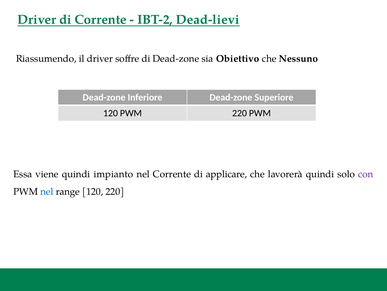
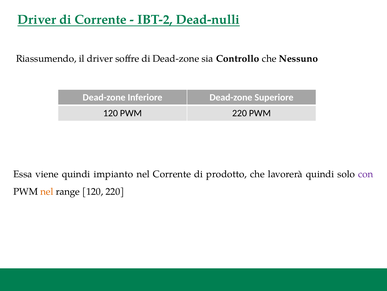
Dead-lievi: Dead-lievi -> Dead-nulli
Obiettivo: Obiettivo -> Controllo
applicare: applicare -> prodotto
nel at (47, 191) colour: blue -> orange
